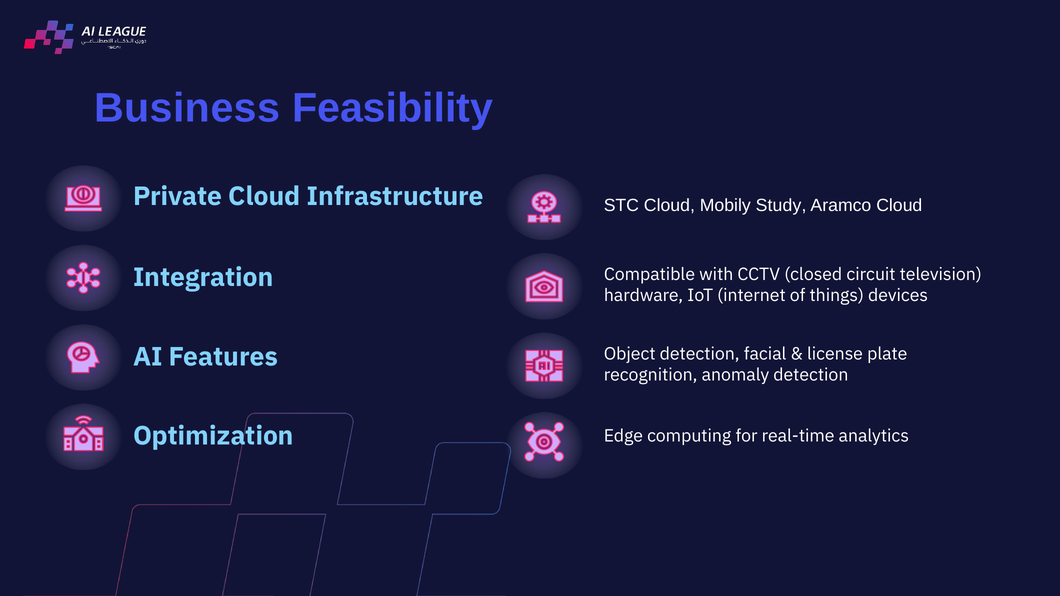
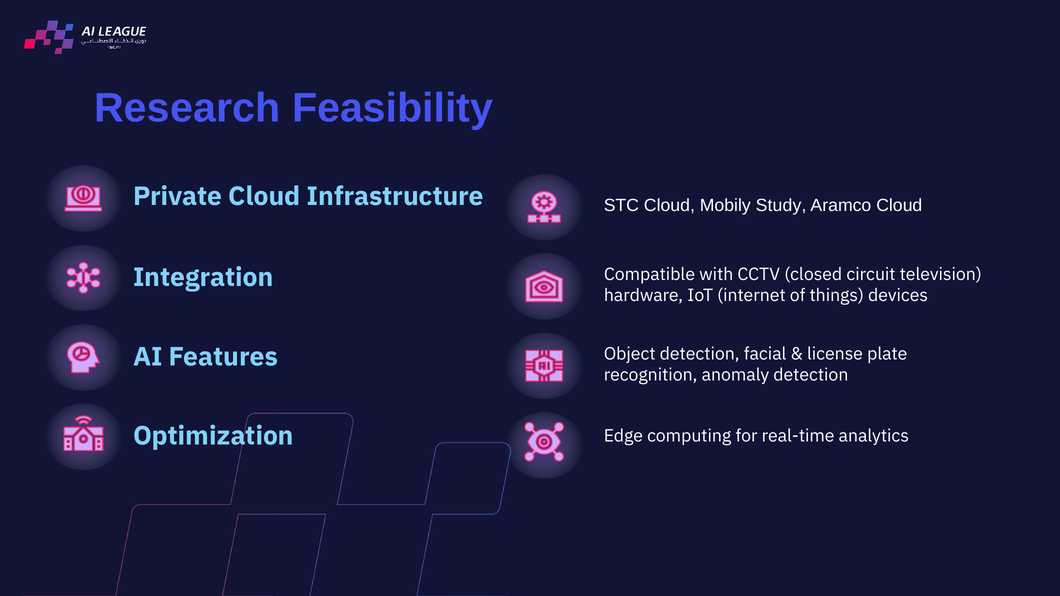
Business: Business -> Research
